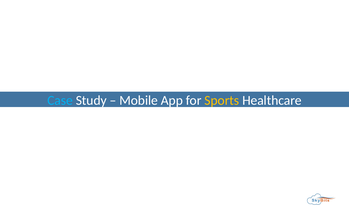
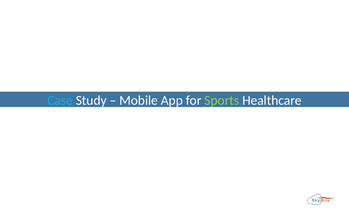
Sports colour: yellow -> light green
